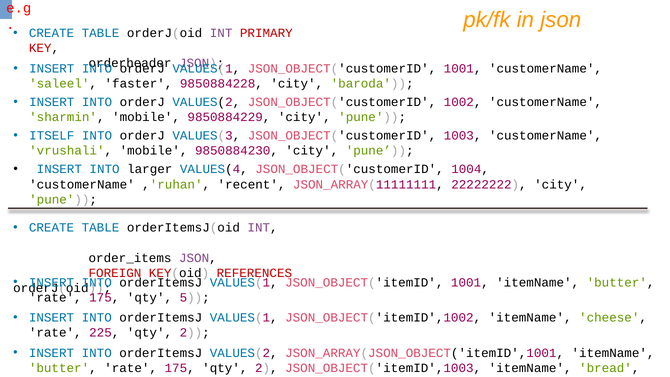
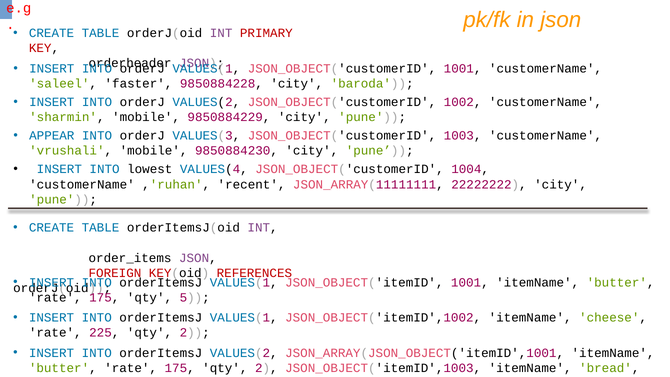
ITSELF: ITSELF -> APPEAR
larger: larger -> lowest
